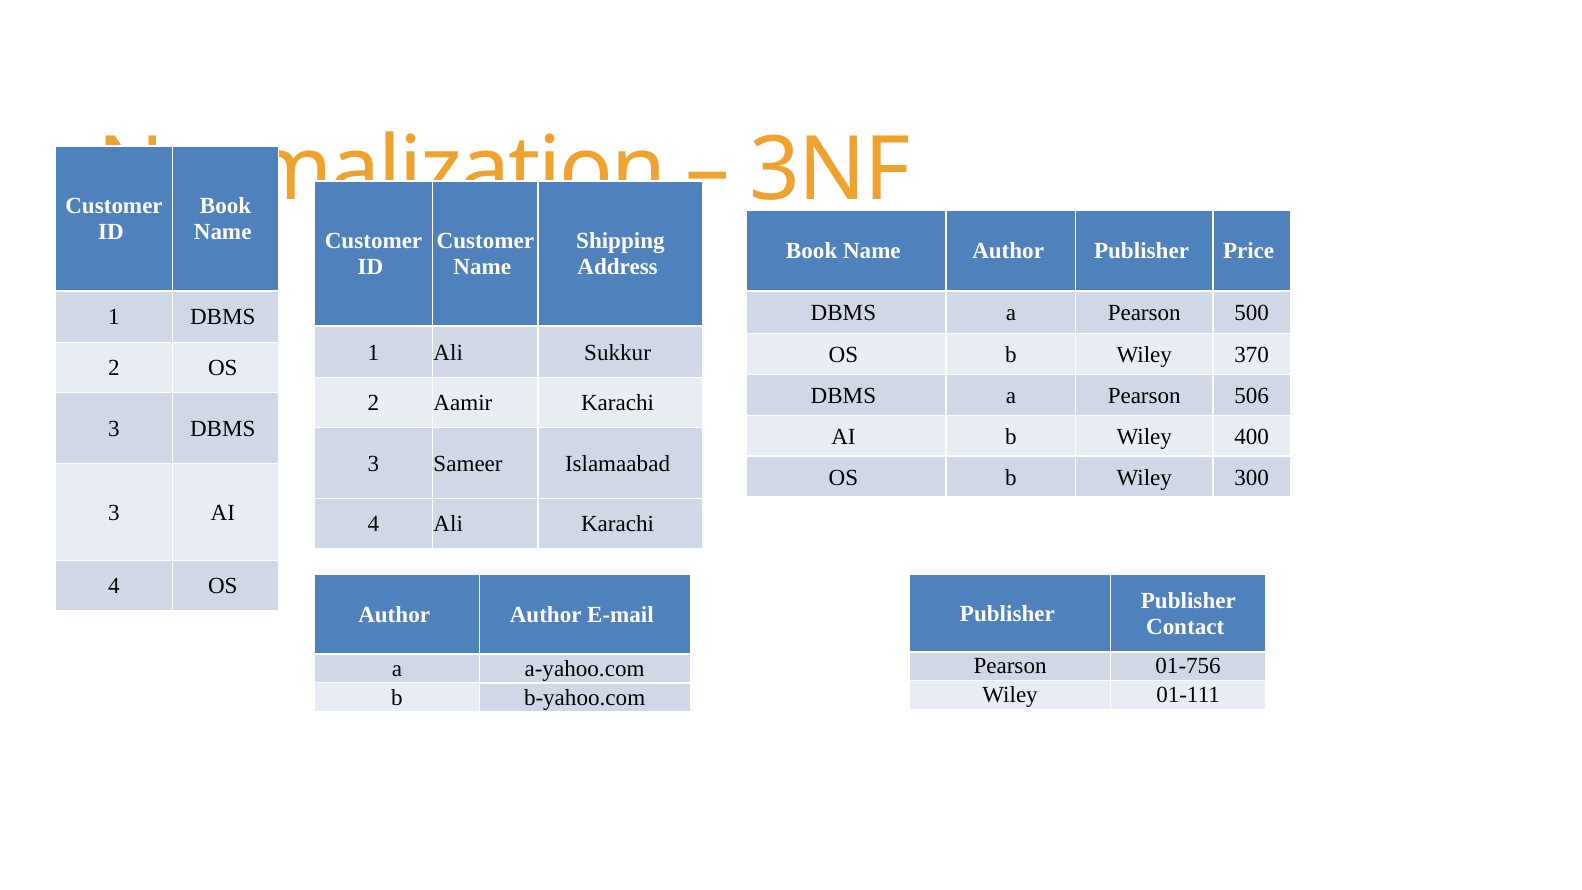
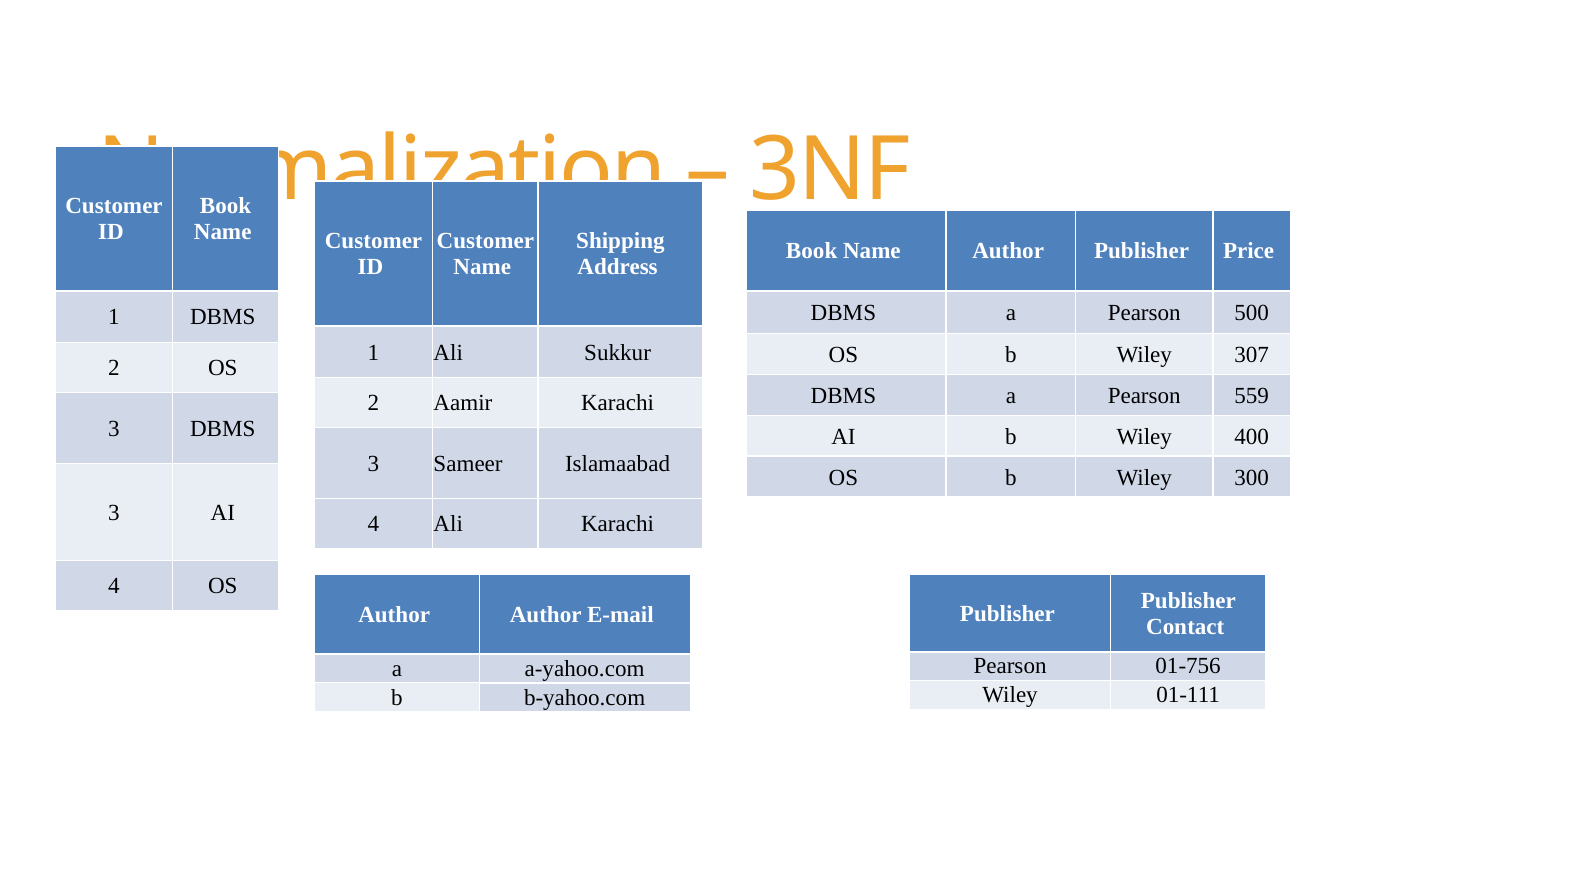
370: 370 -> 307
506: 506 -> 559
